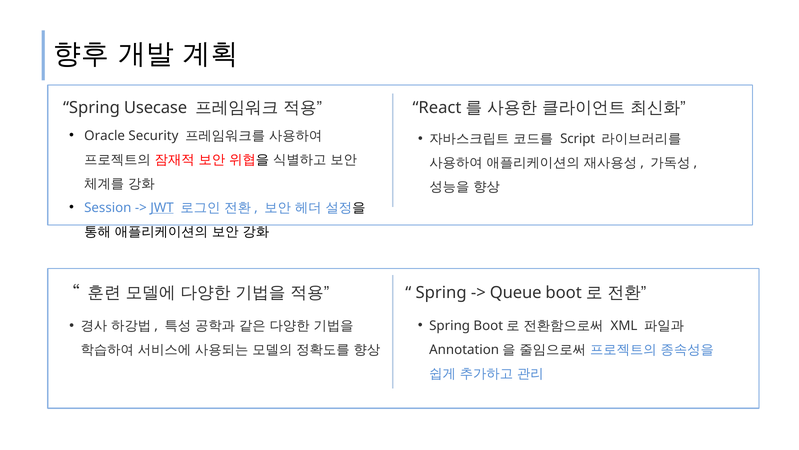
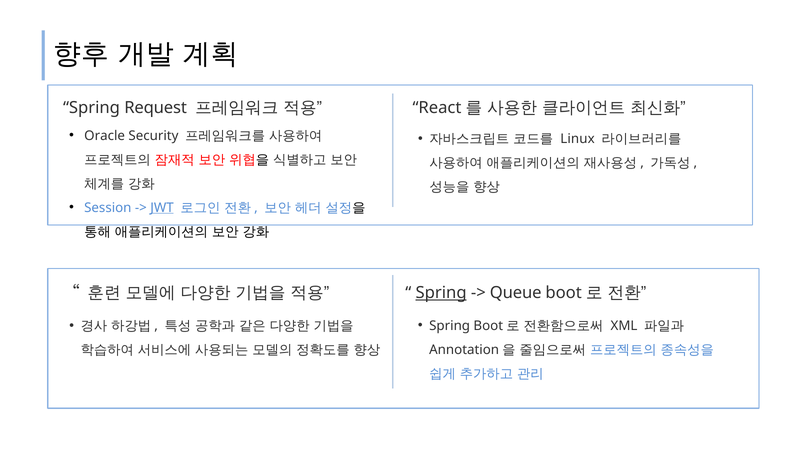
Usecase: Usecase -> Request
Script: Script -> Linux
Spring at (441, 292) underline: none -> present
